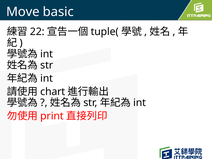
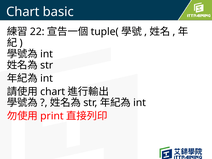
Move at (23, 12): Move -> Chart
